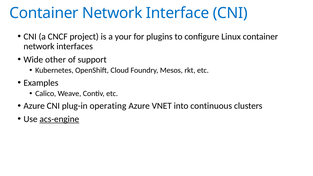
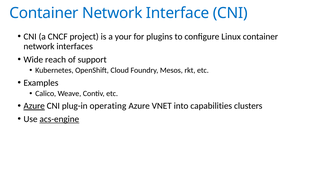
other: other -> reach
Azure at (34, 106) underline: none -> present
continuous: continuous -> capabilities
